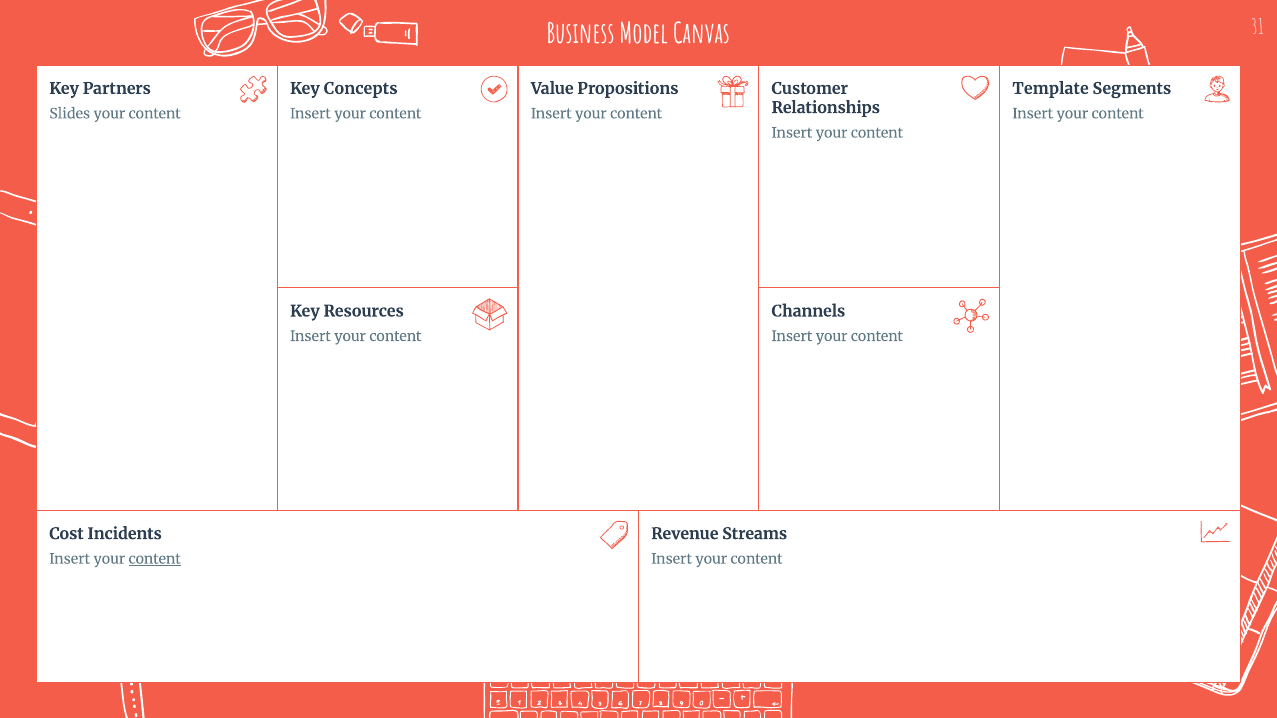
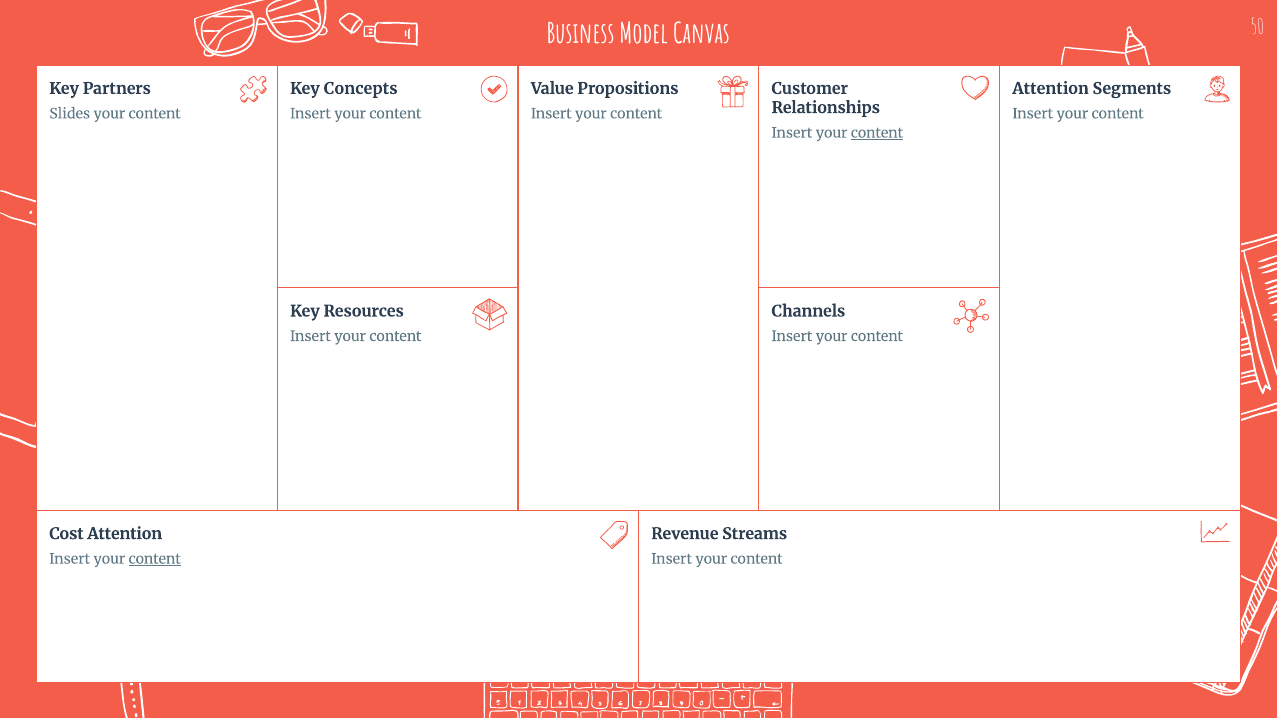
31: 31 -> 50
Template at (1051, 89): Template -> Attention
content at (877, 133) underline: none -> present
Cost Incidents: Incidents -> Attention
